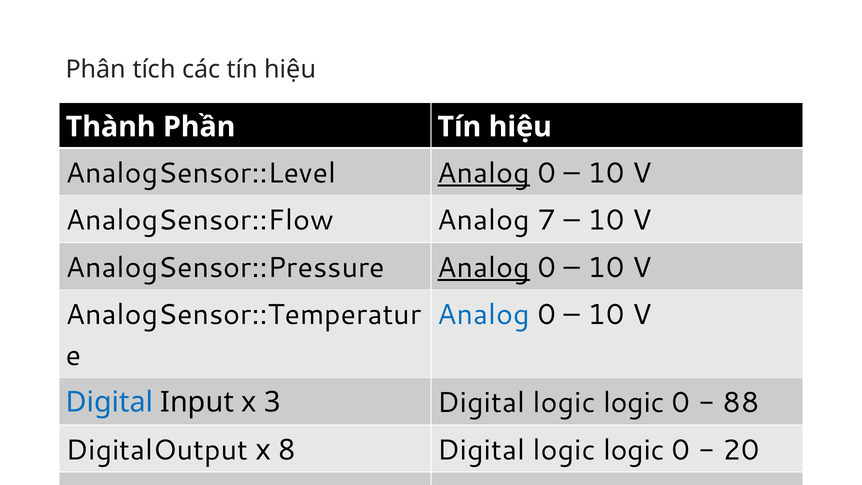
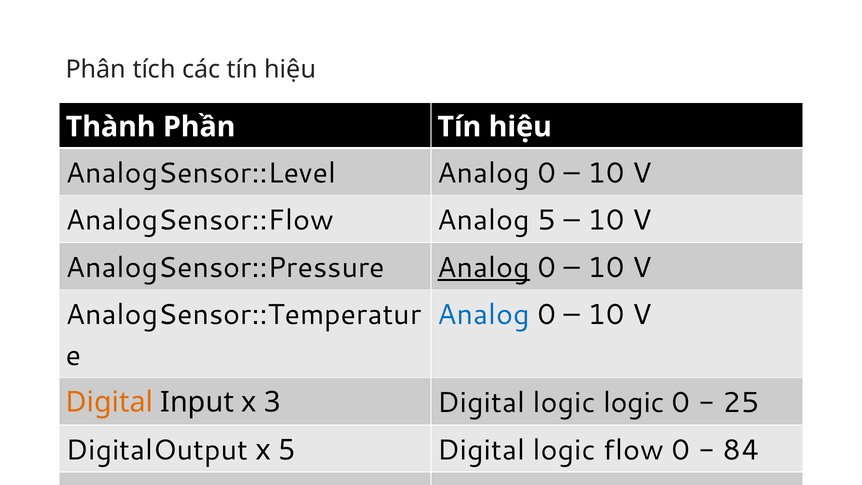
Analog at (484, 173) underline: present -> none
Analog 7: 7 -> 5
Digital at (109, 402) colour: blue -> orange
88: 88 -> 25
x 8: 8 -> 5
logic at (634, 450): logic -> flow
20: 20 -> 84
